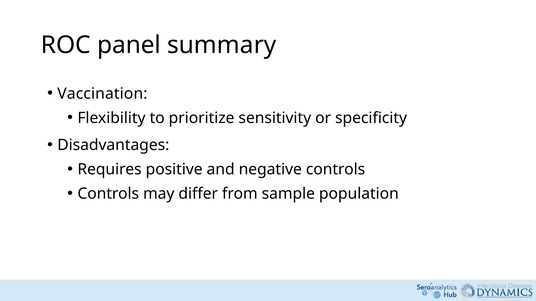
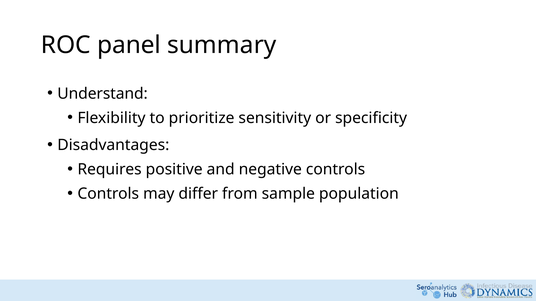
Vaccination: Vaccination -> Understand
